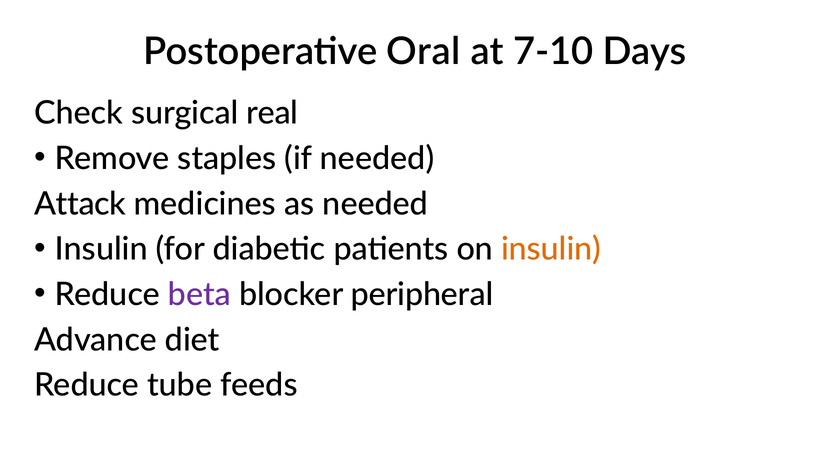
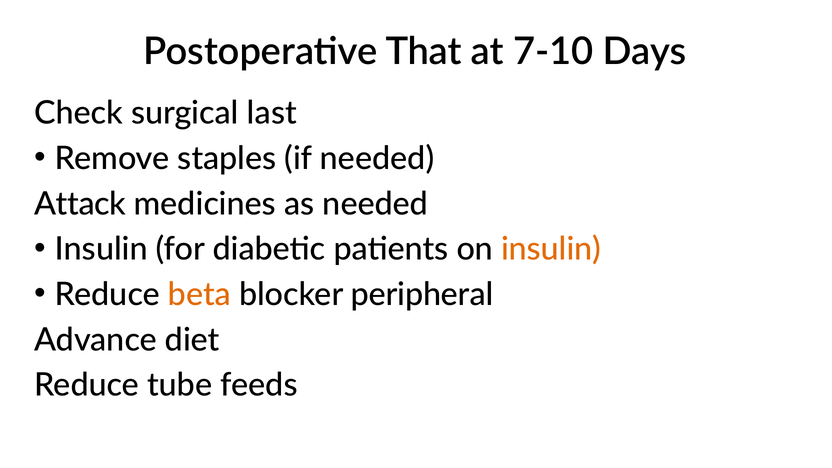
Oral: Oral -> That
real: real -> last
beta colour: purple -> orange
